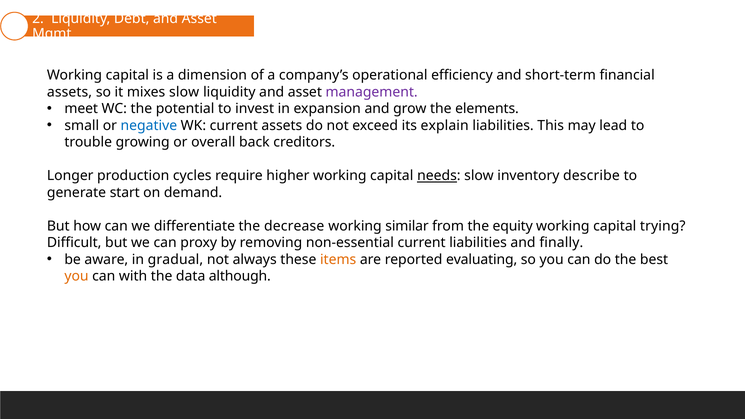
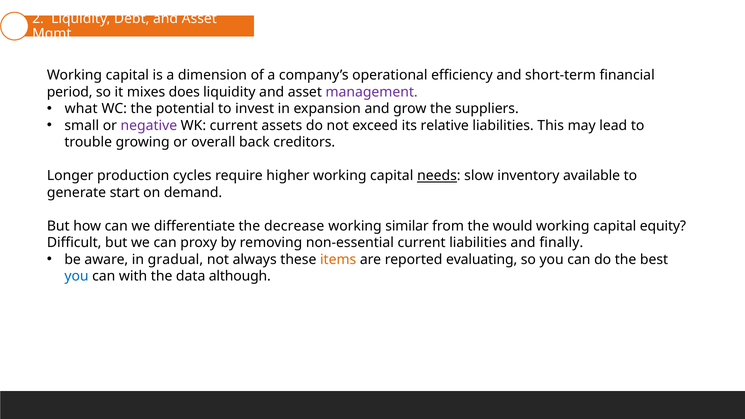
assets at (70, 92): assets -> period
mixes slow: slow -> does
meet: meet -> what
elements: elements -> suppliers
negative colour: blue -> purple
explain: explain -> relative
describe: describe -> available
equity: equity -> would
trying: trying -> equity
you at (76, 276) colour: orange -> blue
